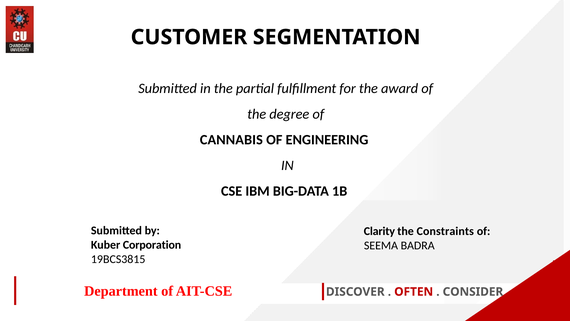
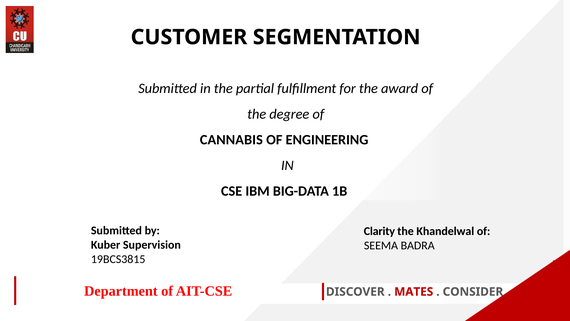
Constraints: Constraints -> Khandelwal
Corporation: Corporation -> Supervision
OFTEN: OFTEN -> MATES
